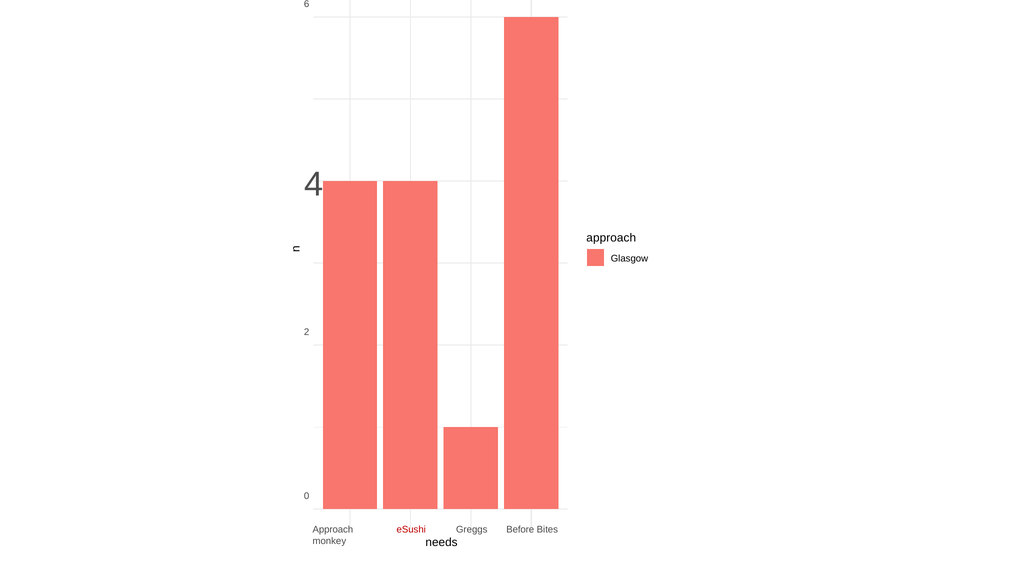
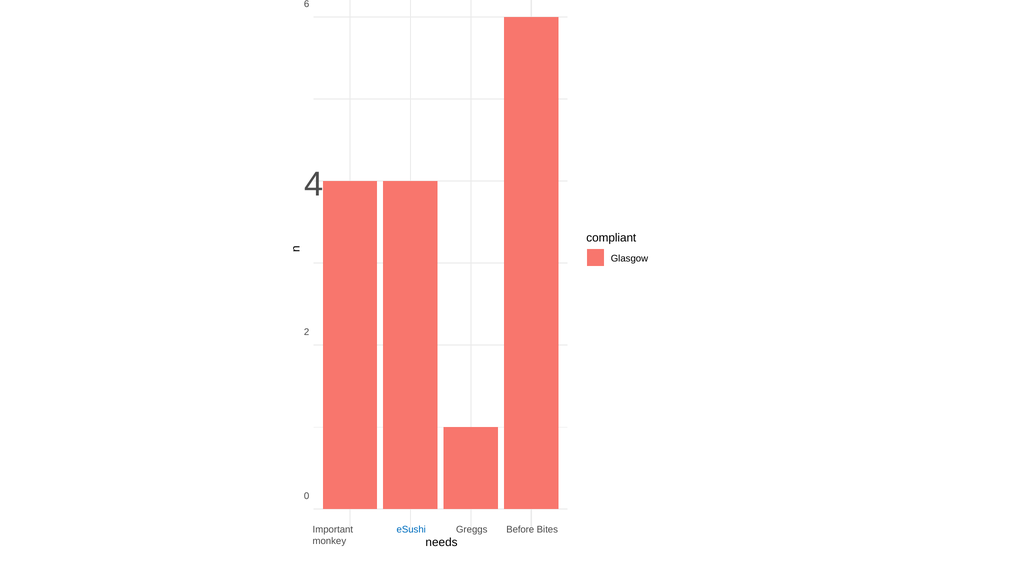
approach at (611, 238): approach -> compliant
Approach at (333, 529): Approach -> Important
eSushi colour: red -> blue
